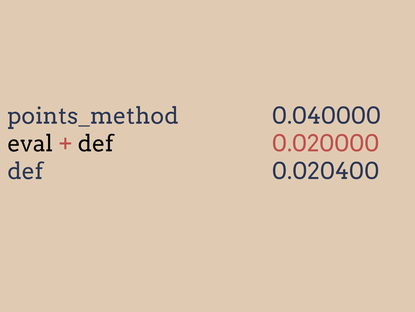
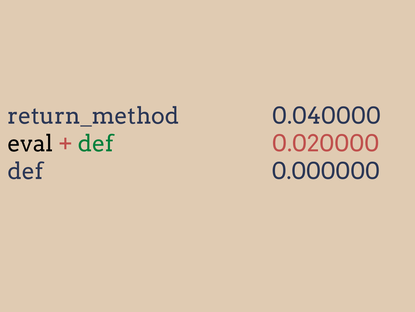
points_method: points_method -> return_method
def at (96, 144) colour: black -> green
0.020400: 0.020400 -> 0.000000
